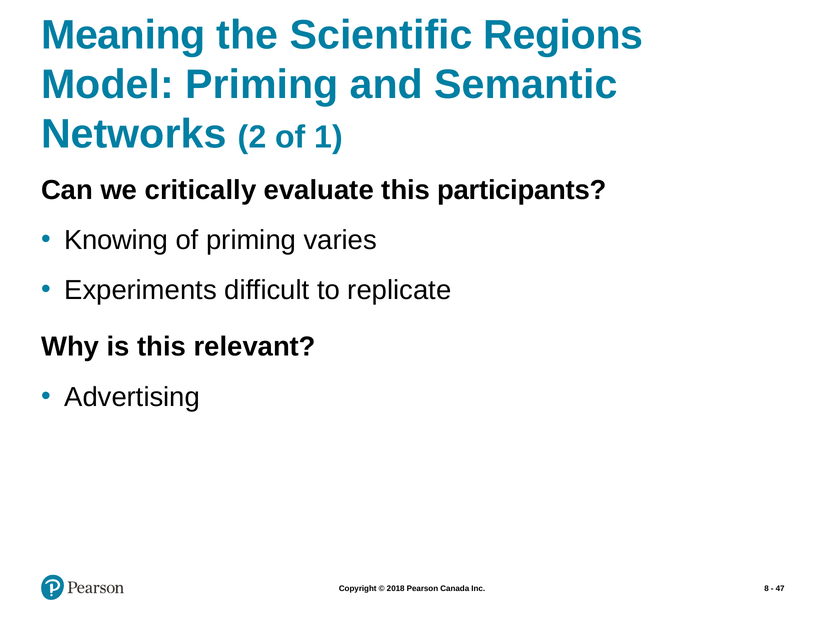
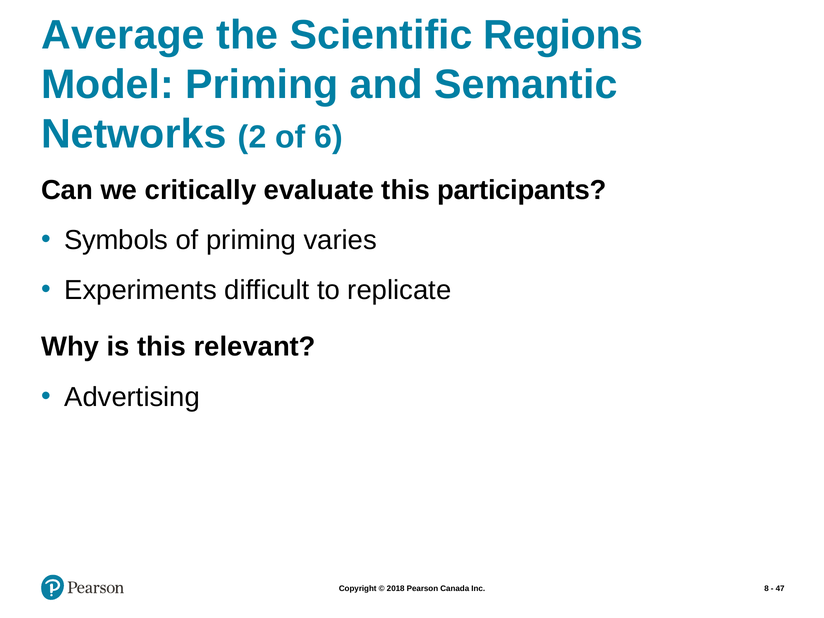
Meaning: Meaning -> Average
1: 1 -> 6
Knowing: Knowing -> Symbols
